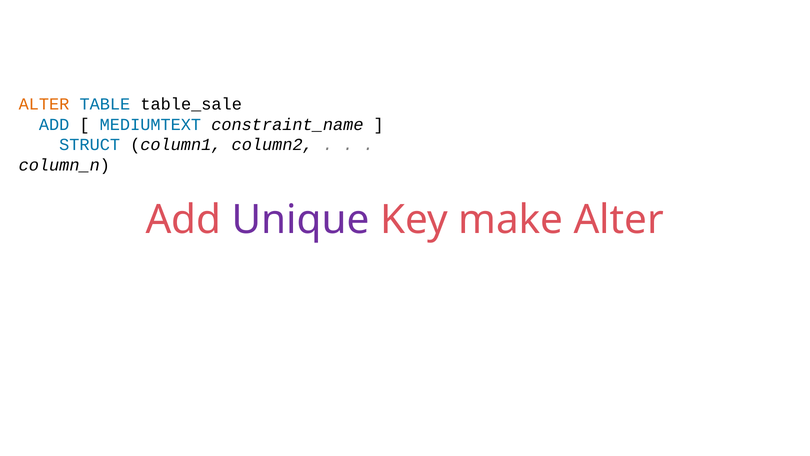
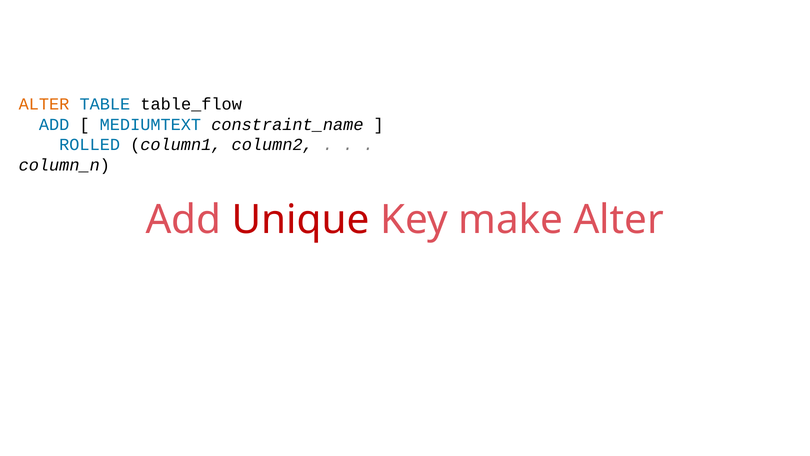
table_sale: table_sale -> table_flow
STRUCT: STRUCT -> ROLLED
Unique colour: purple -> red
